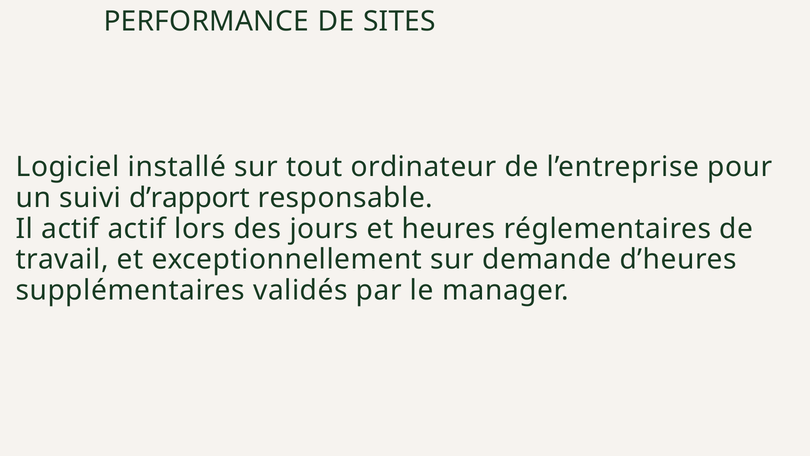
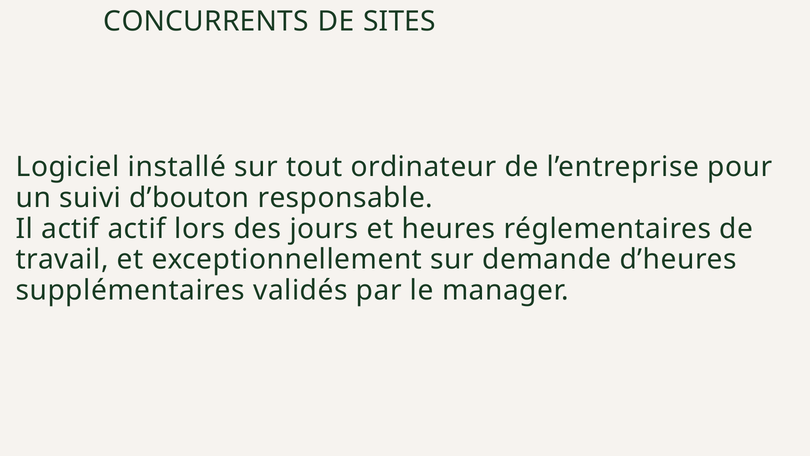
PERFORMANCE: PERFORMANCE -> CONCURRENTS
d’rapport: d’rapport -> d’bouton
